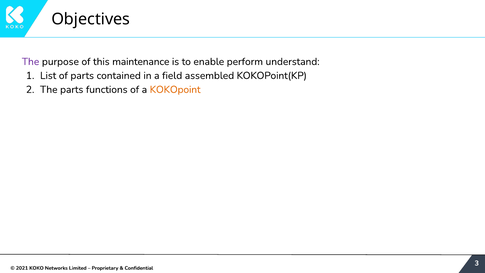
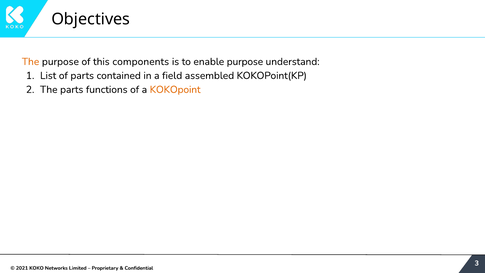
The at (31, 62) colour: purple -> orange
maintenance: maintenance -> components
enable perform: perform -> purpose
